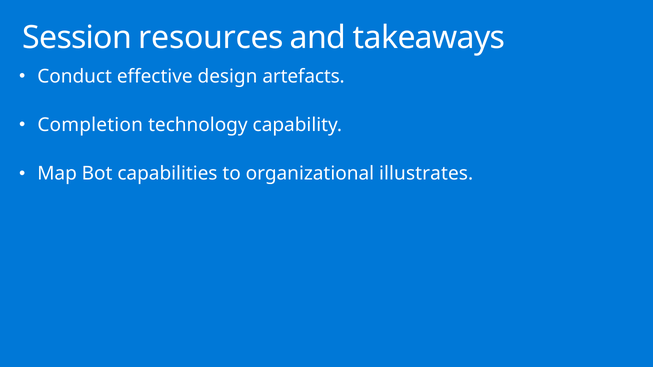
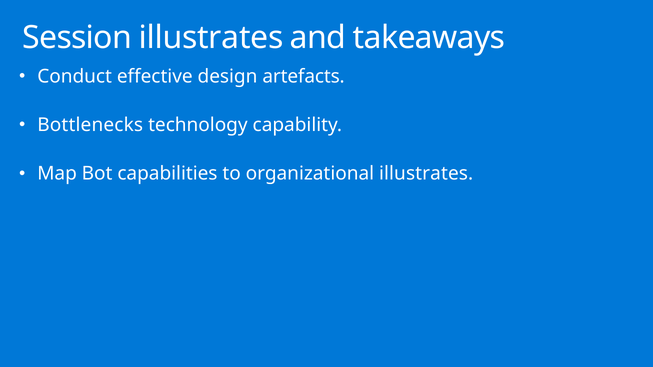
Session resources: resources -> illustrates
Completion: Completion -> Bottlenecks
